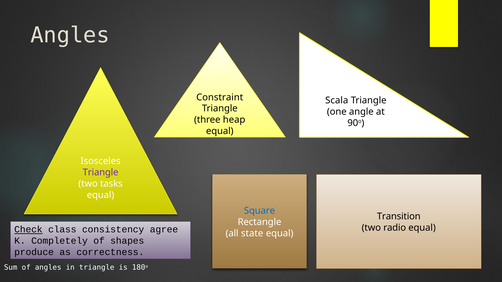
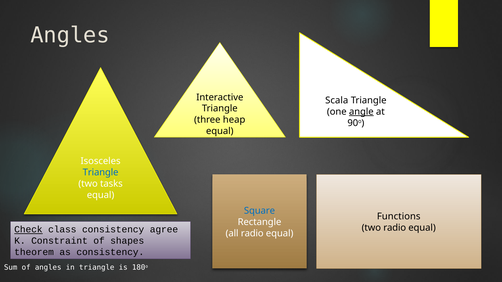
Constraint: Constraint -> Interactive
angle underline: none -> present
Triangle at (101, 173) colour: purple -> blue
Transition: Transition -> Functions
all state: state -> radio
Completely: Completely -> Constraint
produce: produce -> theorem
as correctness: correctness -> consistency
